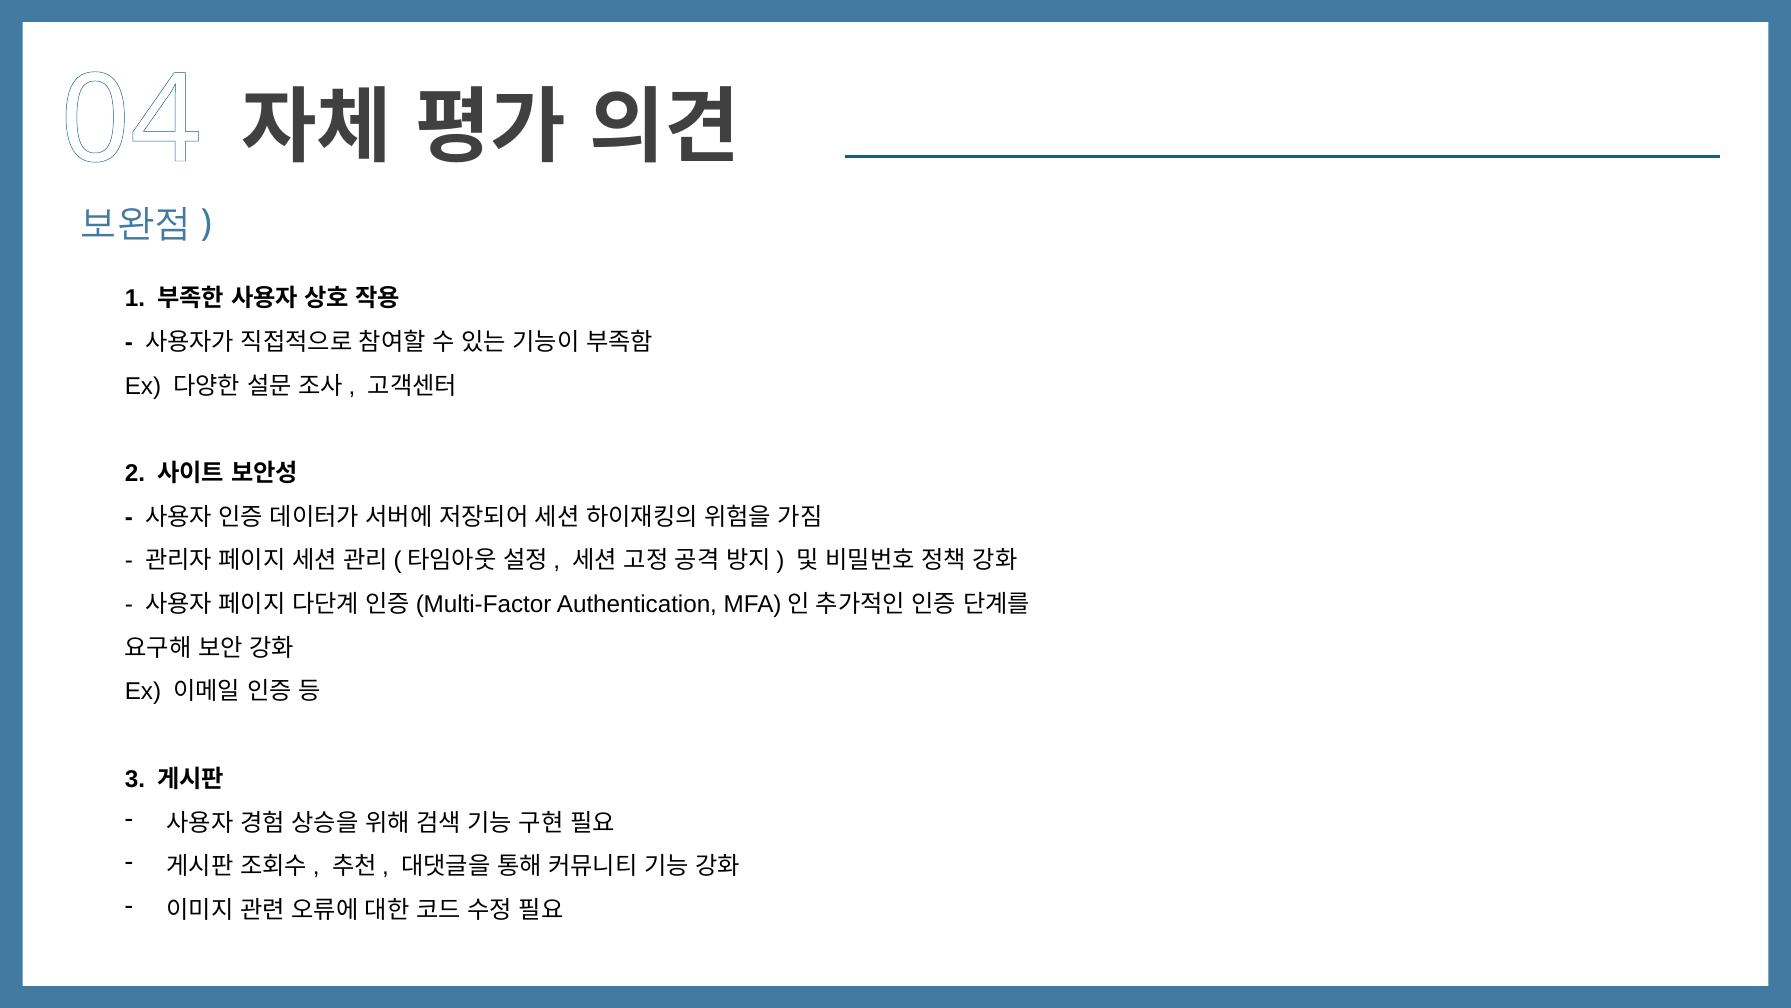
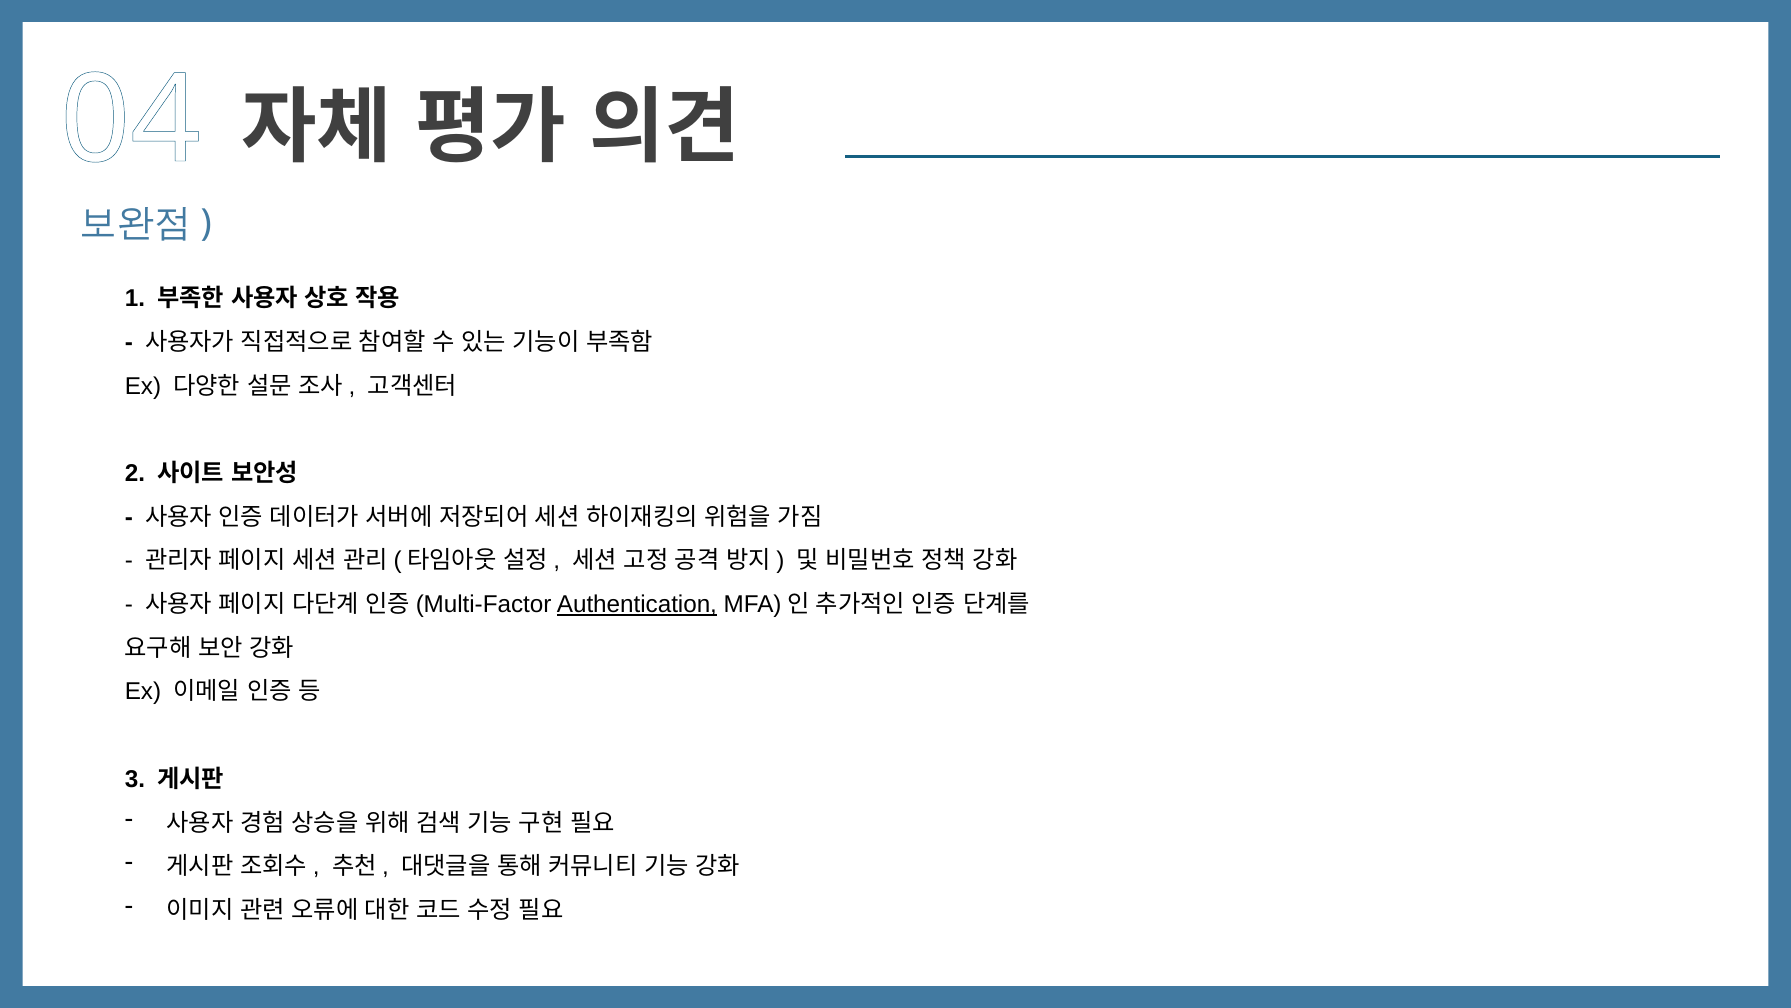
Authentication underline: none -> present
